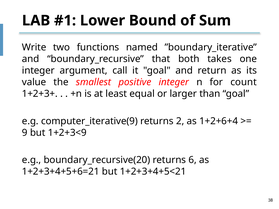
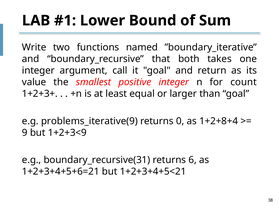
computer_iterative(9: computer_iterative(9 -> problems_iterative(9
2: 2 -> 0
1+2+6+4: 1+2+6+4 -> 1+2+8+4
boundary_recursive(20: boundary_recursive(20 -> boundary_recursive(31
